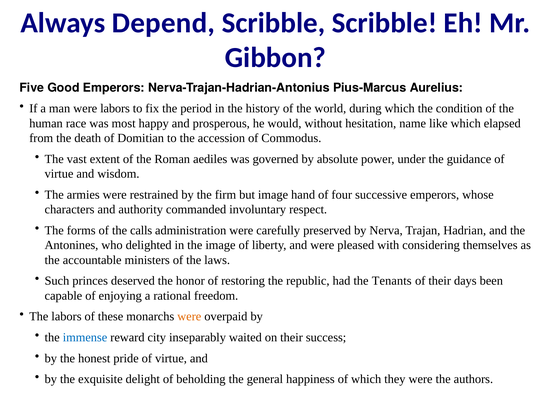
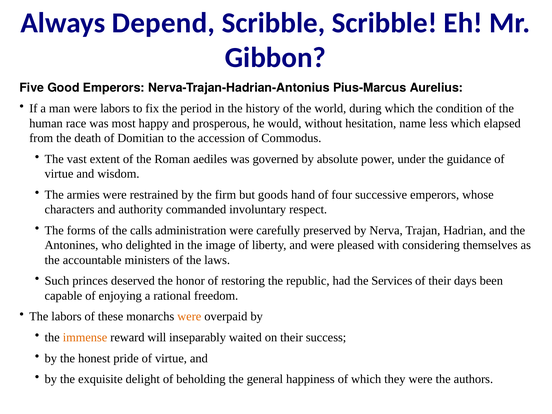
like: like -> less
but image: image -> goods
Tenants: Tenants -> Services
immense colour: blue -> orange
city: city -> will
